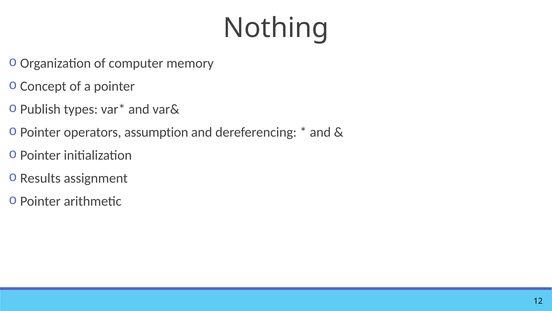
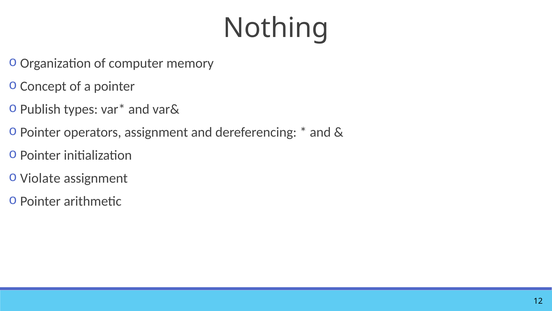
operators assumption: assumption -> assignment
Results: Results -> Violate
